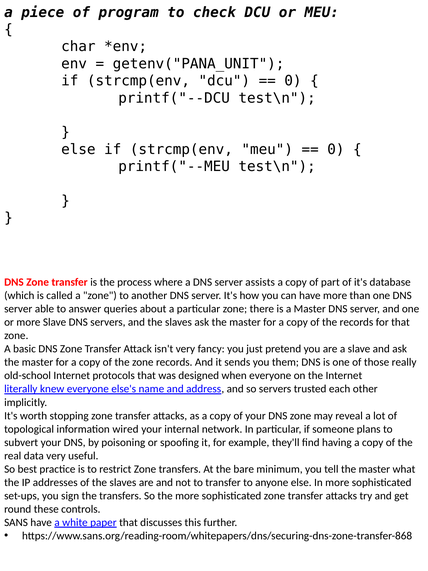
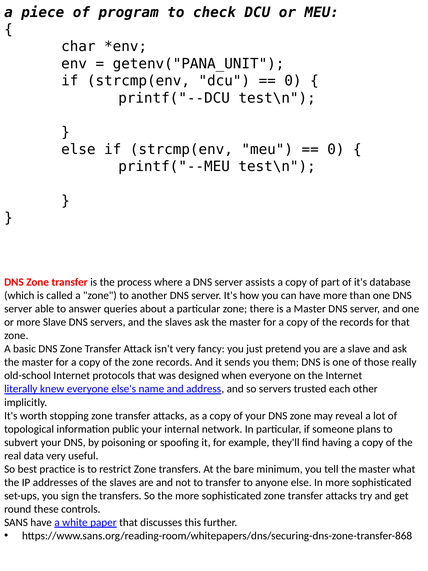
wired: wired -> public
